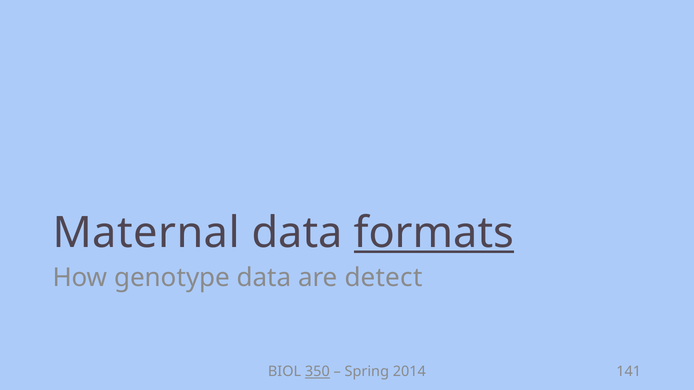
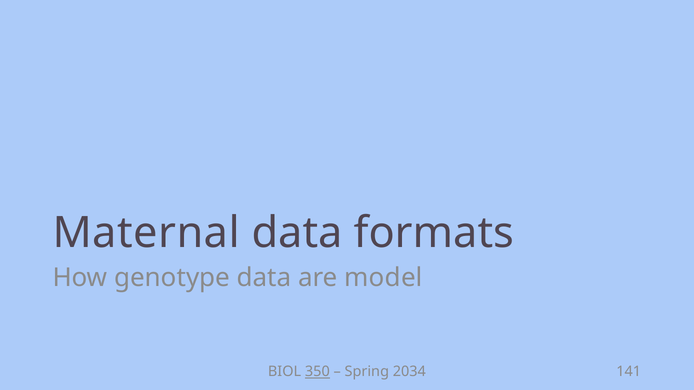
formats underline: present -> none
detect: detect -> model
2014: 2014 -> 2034
